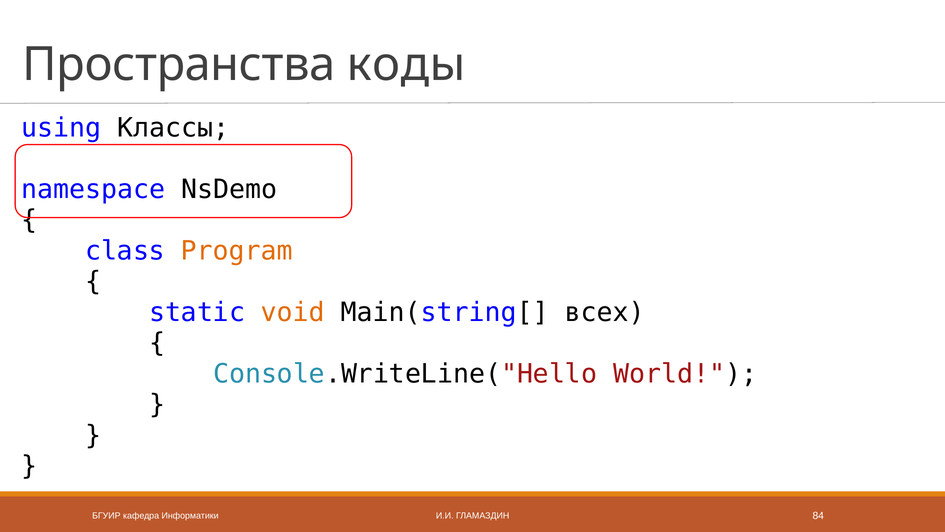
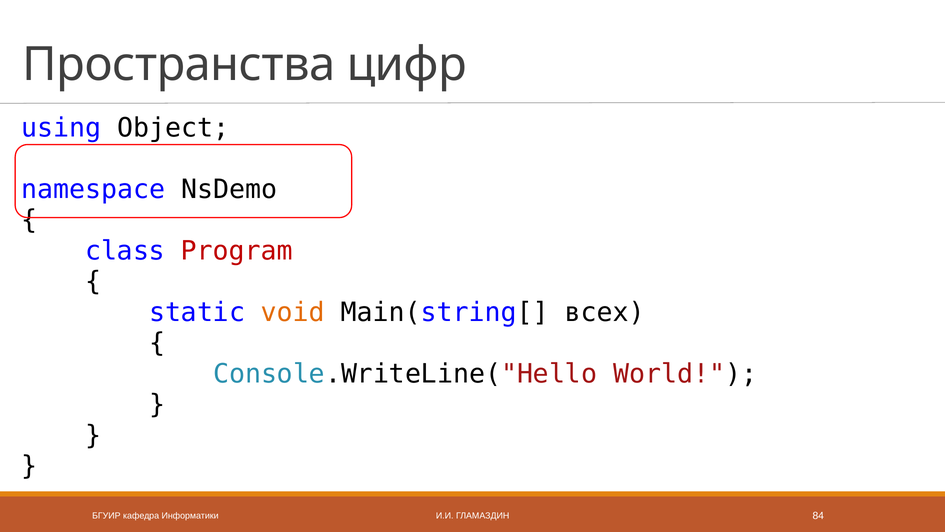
коды: коды -> цифр
Классы: Классы -> Object
Program colour: orange -> red
